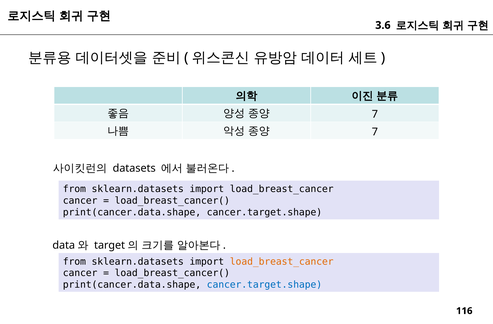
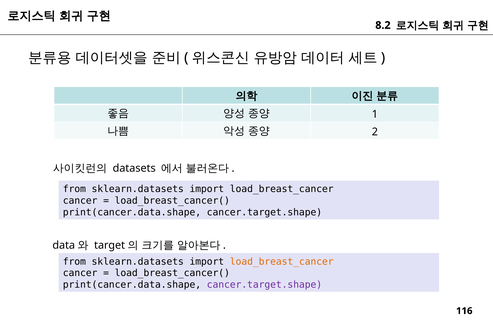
3.6: 3.6 -> 8.2
7 at (375, 114): 7 -> 1
7 at (375, 132): 7 -> 2
cancer.target.shape at (264, 284) colour: blue -> purple
